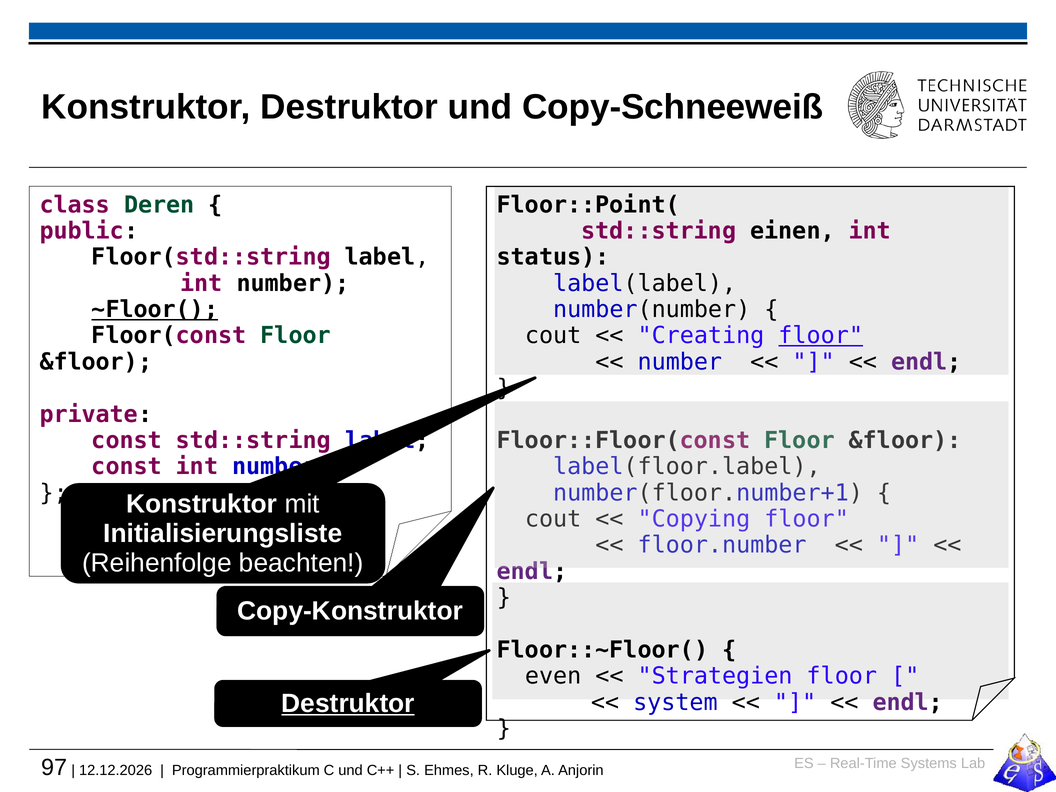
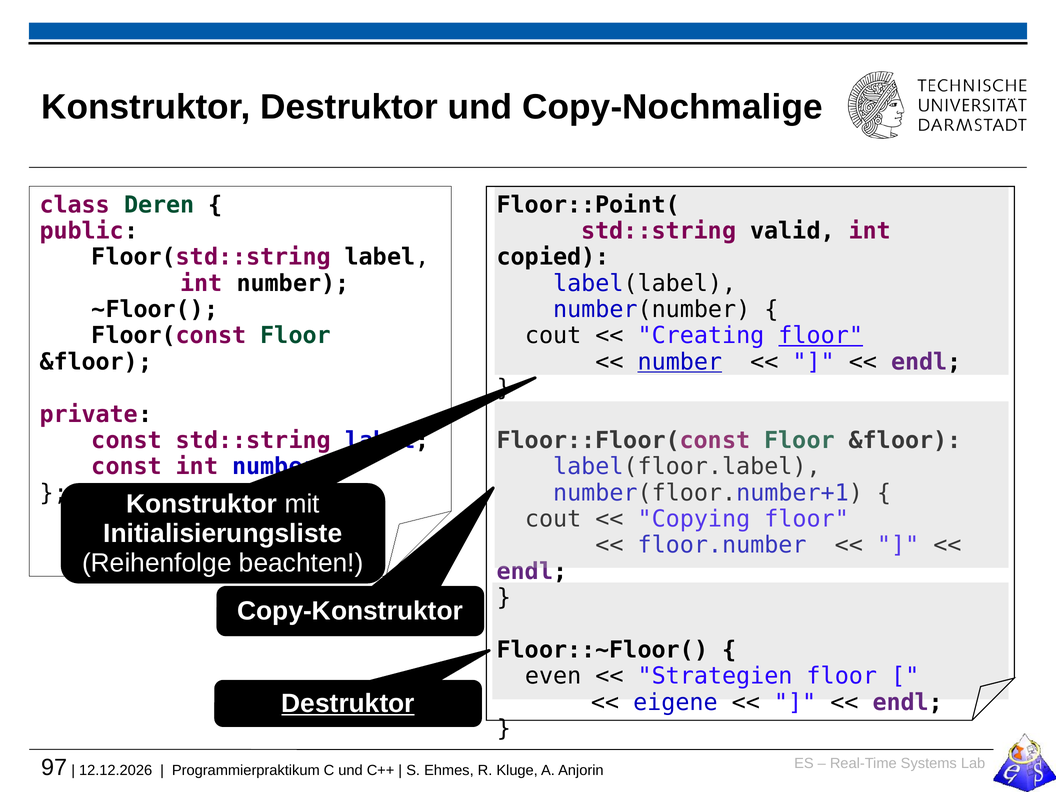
Copy-Schneeweiß: Copy-Schneeweiß -> Copy-Nochmalige
einen: einen -> valid
status: status -> copied
~Floor( underline: present -> none
number at (680, 362) underline: none -> present
system: system -> eigene
